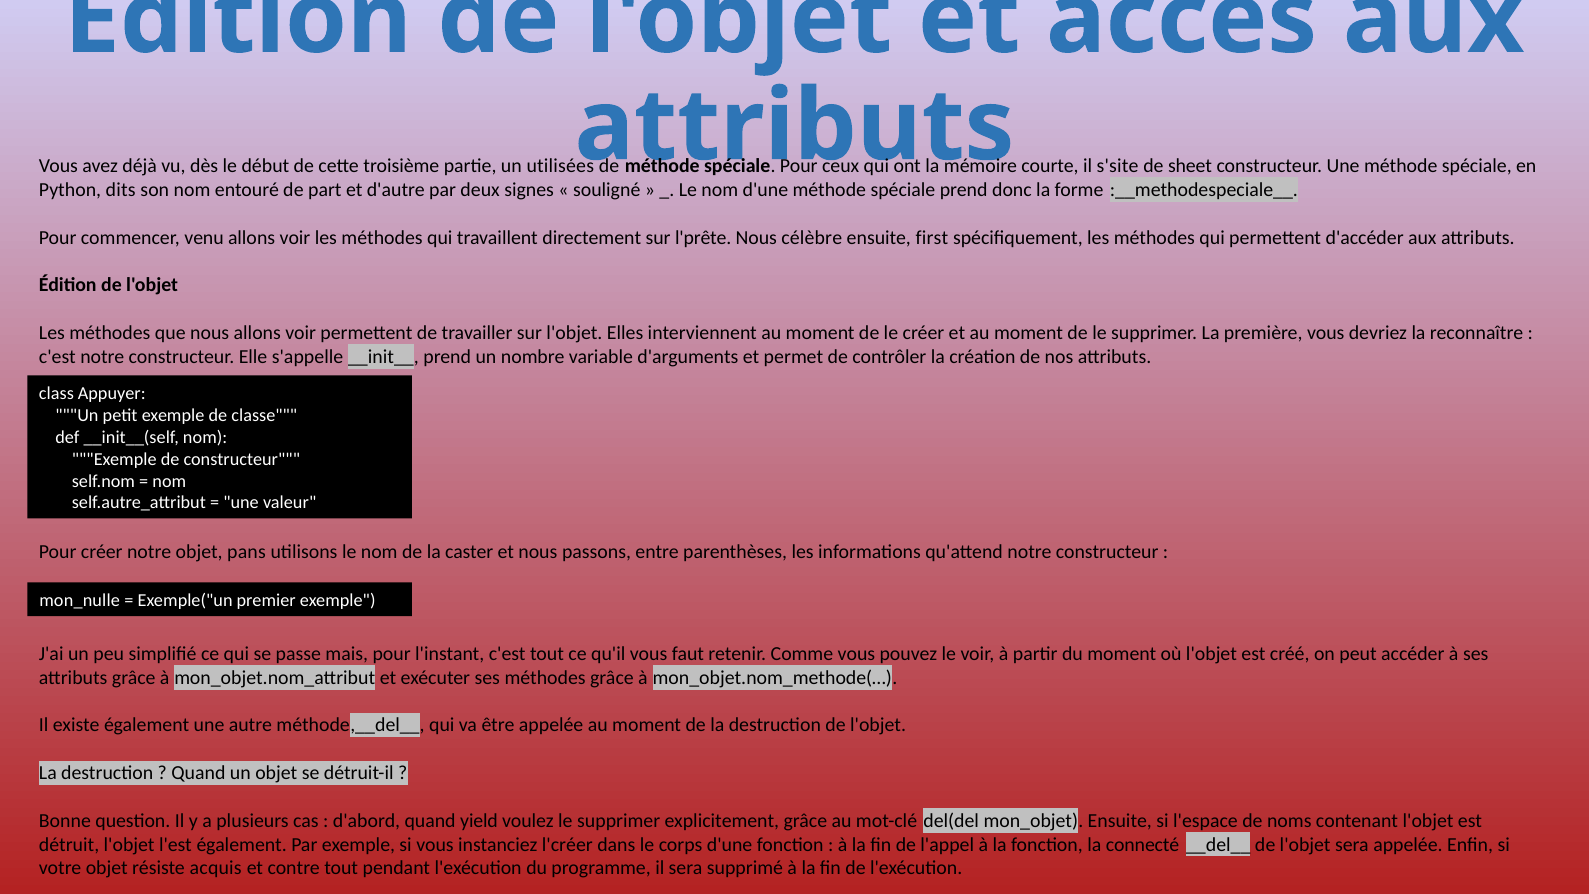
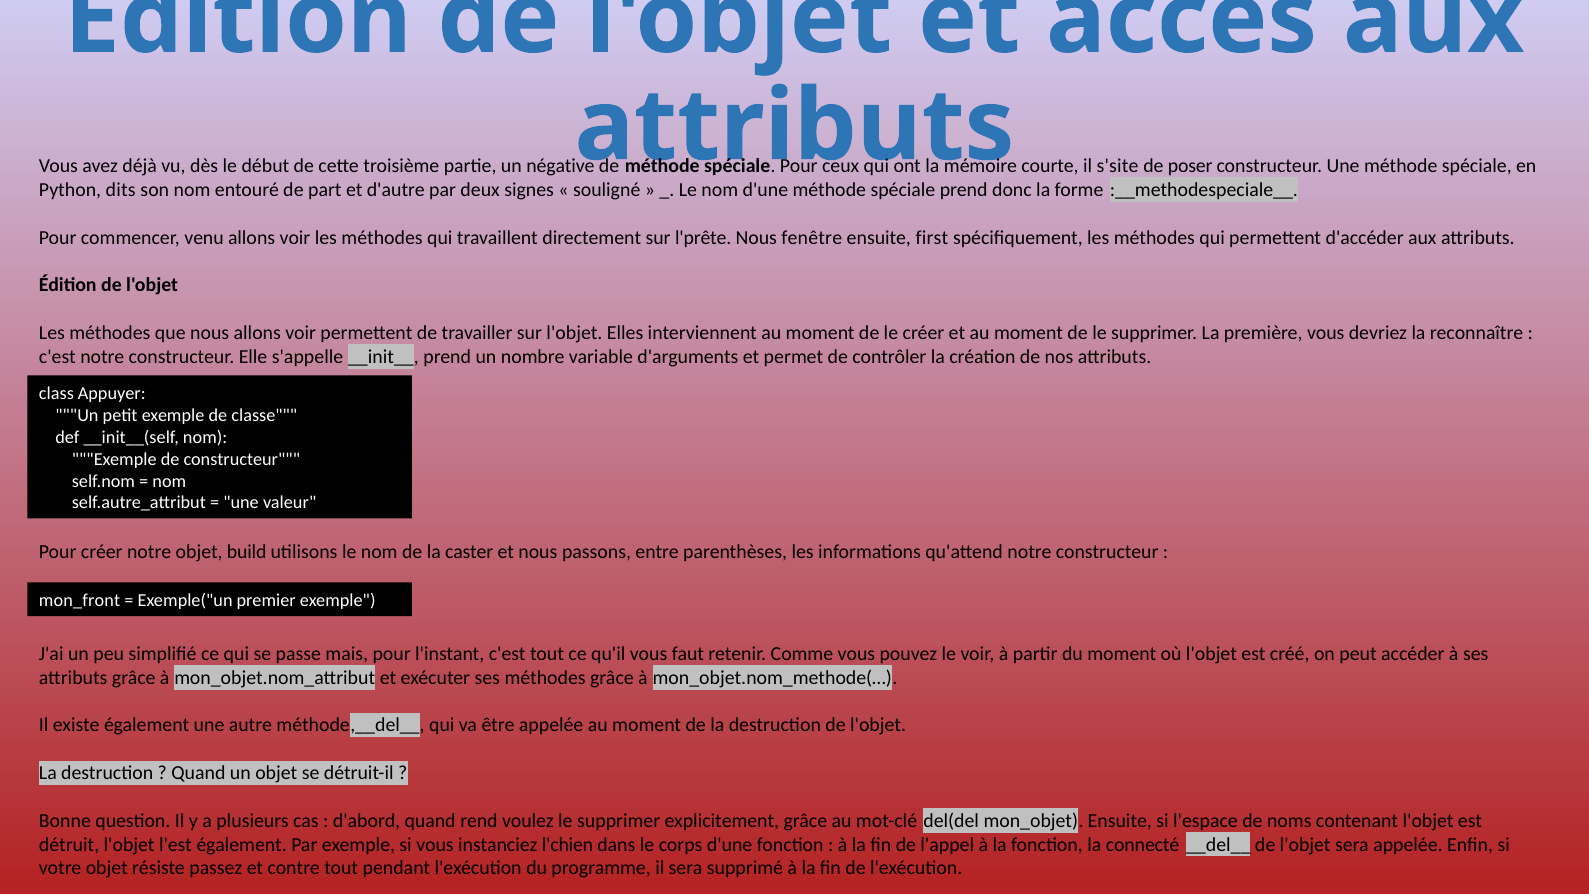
utilisées: utilisées -> négative
sheet: sheet -> poser
célèbre: célèbre -> fenêtre
pans: pans -> build
mon_nulle: mon_nulle -> mon_front
yield: yield -> rend
l'créer: l'créer -> l'chien
acquis: acquis -> passez
